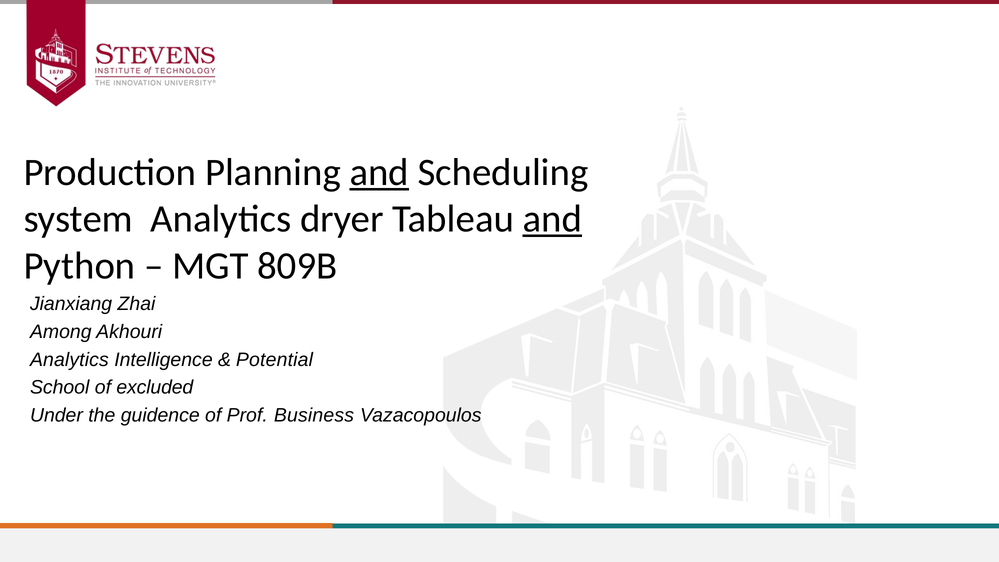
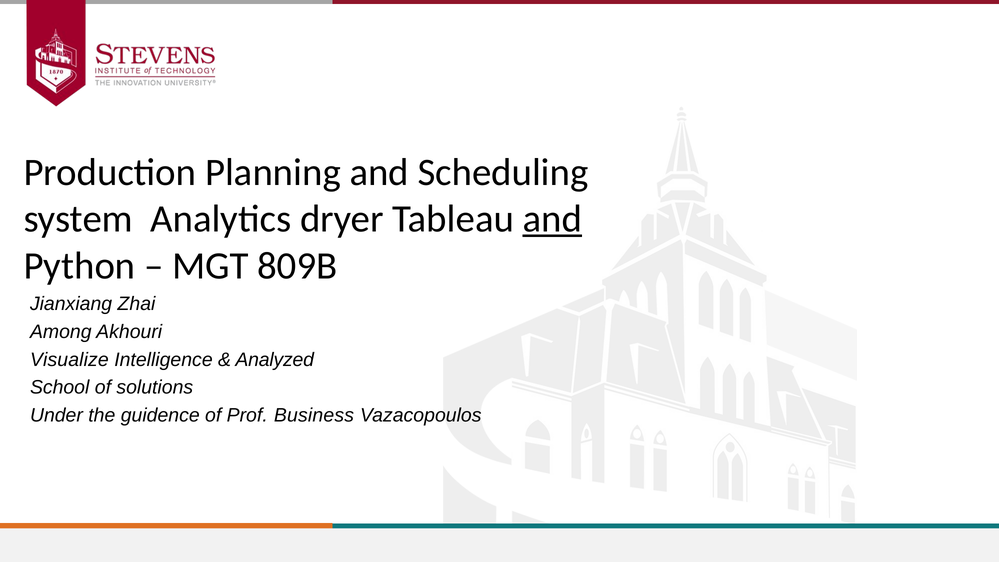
and at (379, 172) underline: present -> none
Analytics at (69, 360): Analytics -> Visualize
Potential: Potential -> Analyzed
excluded: excluded -> solutions
